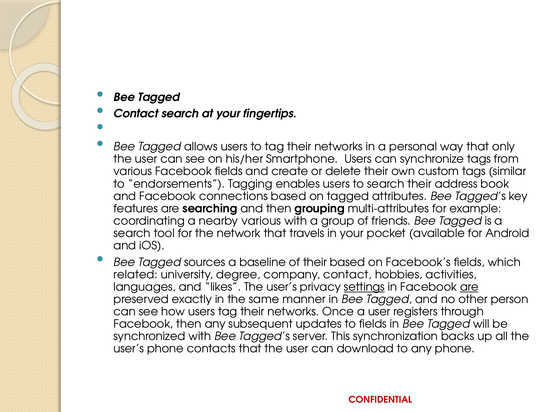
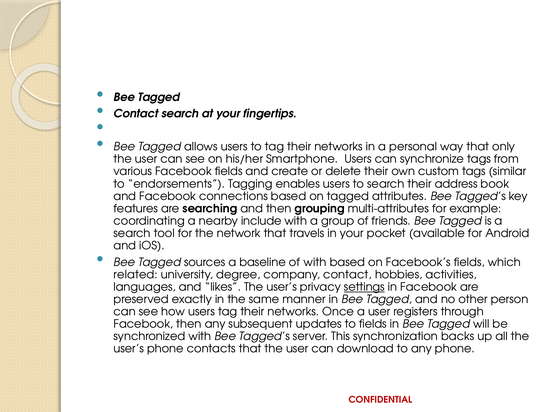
nearby various: various -> include
of their: their -> with
are at (469, 287) underline: present -> none
